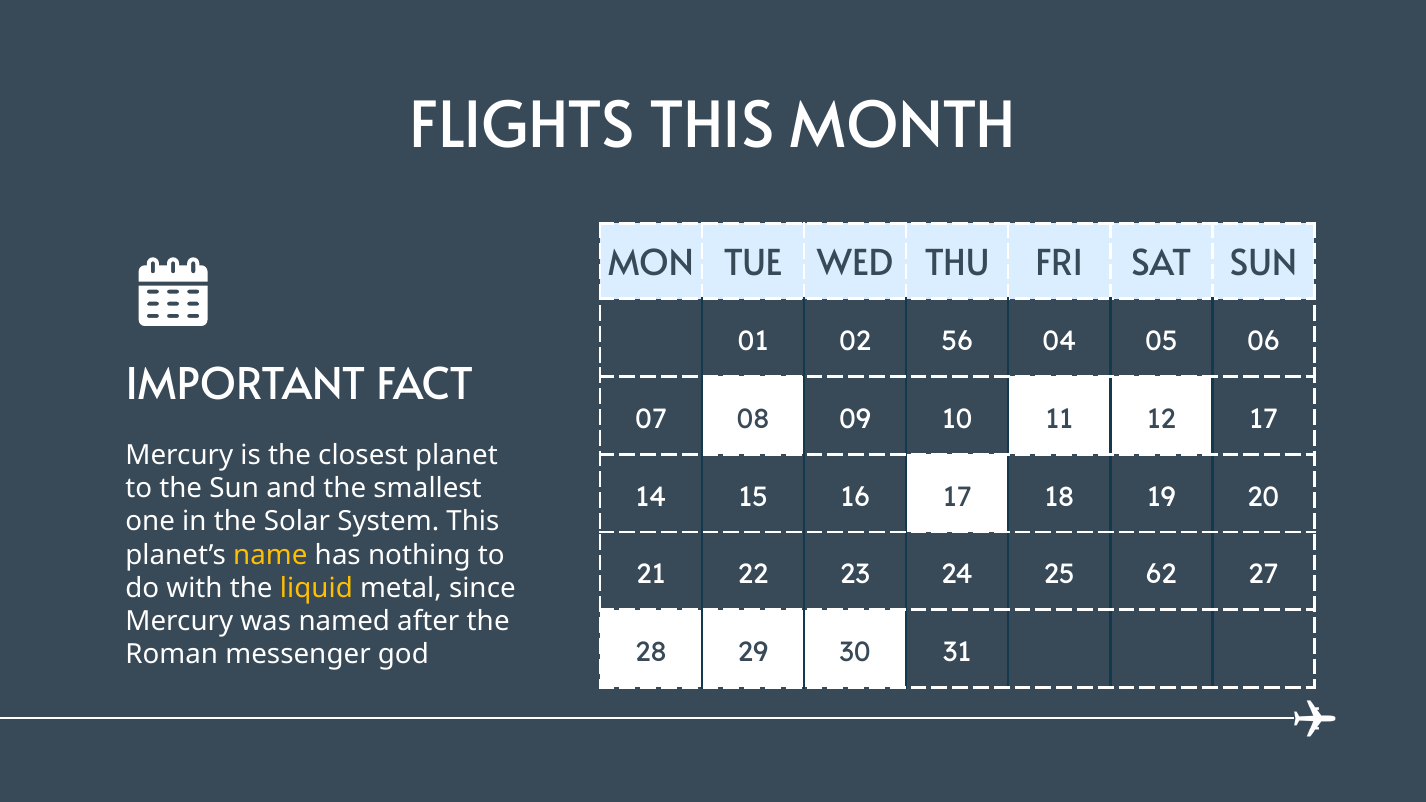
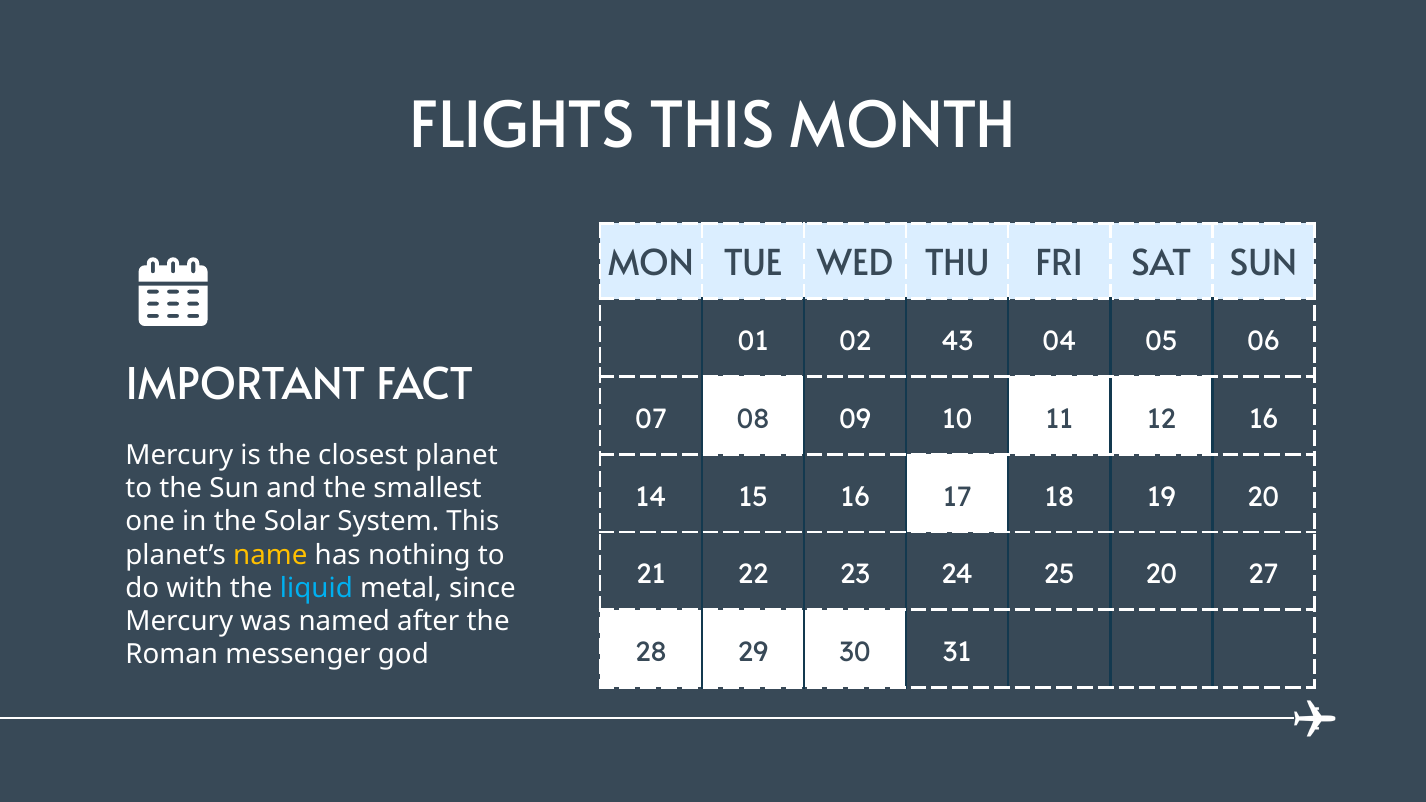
56: 56 -> 43
12 17: 17 -> 16
25 62: 62 -> 20
liquid colour: yellow -> light blue
